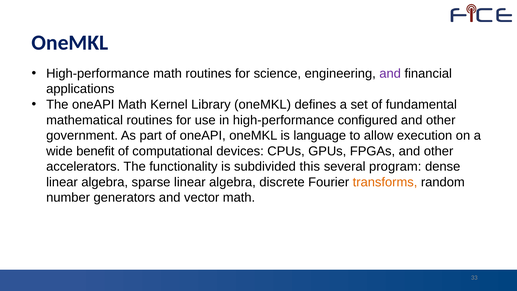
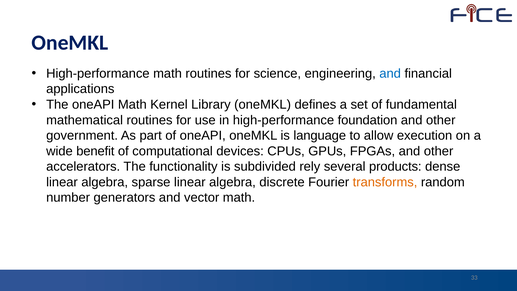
and at (390, 73) colour: purple -> blue
configured: configured -> foundation
this: this -> rely
program: program -> products
